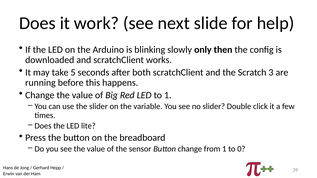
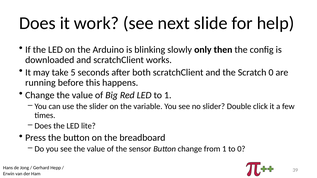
Scratch 3: 3 -> 0
